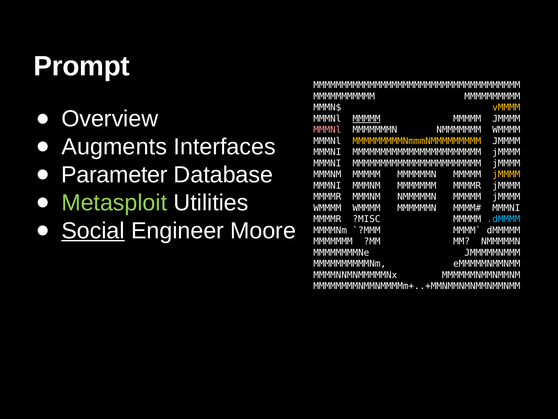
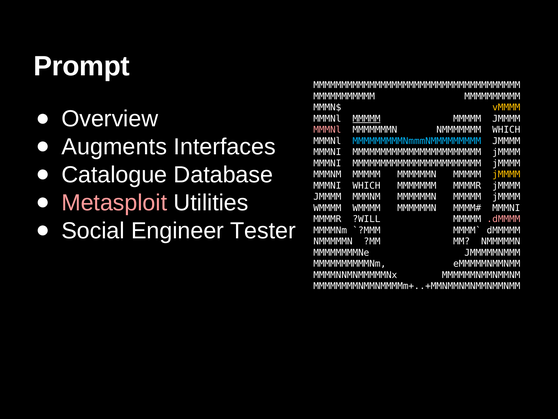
NMMMMMMM WMMMM: WMMMM -> WHICH
MMMMMMMMMNmmmNMMMMMMMMM colour: yellow -> light blue
Parameter: Parameter -> Catalogue
MMMNI MMMNM: MMMNM -> WHICH
Metasploit colour: light green -> pink
MMMMR at (327, 197): MMMMR -> JMMMM
MMMNM NMMMMMN: NMMMMMN -> MMMMMMN
?MISC: ?MISC -> ?WILL
.dMMMM colour: light blue -> pink
Social underline: present -> none
Moore: Moore -> Tester
MMMMMMM at (333, 241): MMMMMMM -> NMMMMMN
